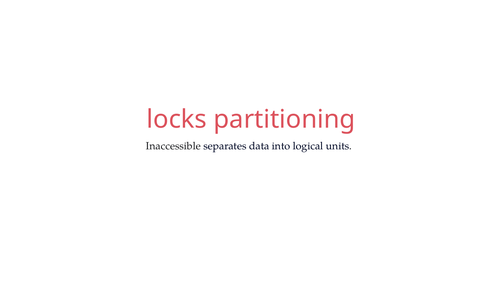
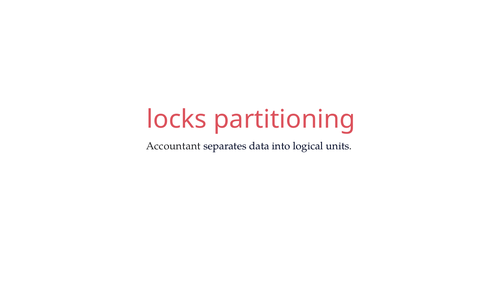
Inaccessible: Inaccessible -> Accountant
